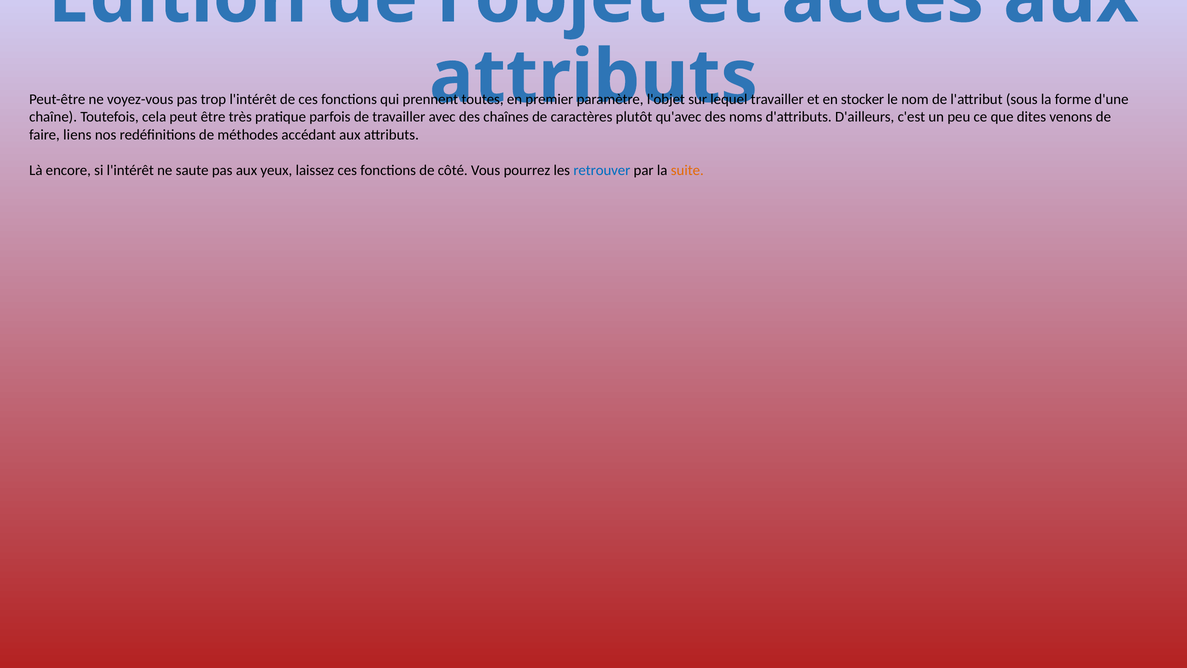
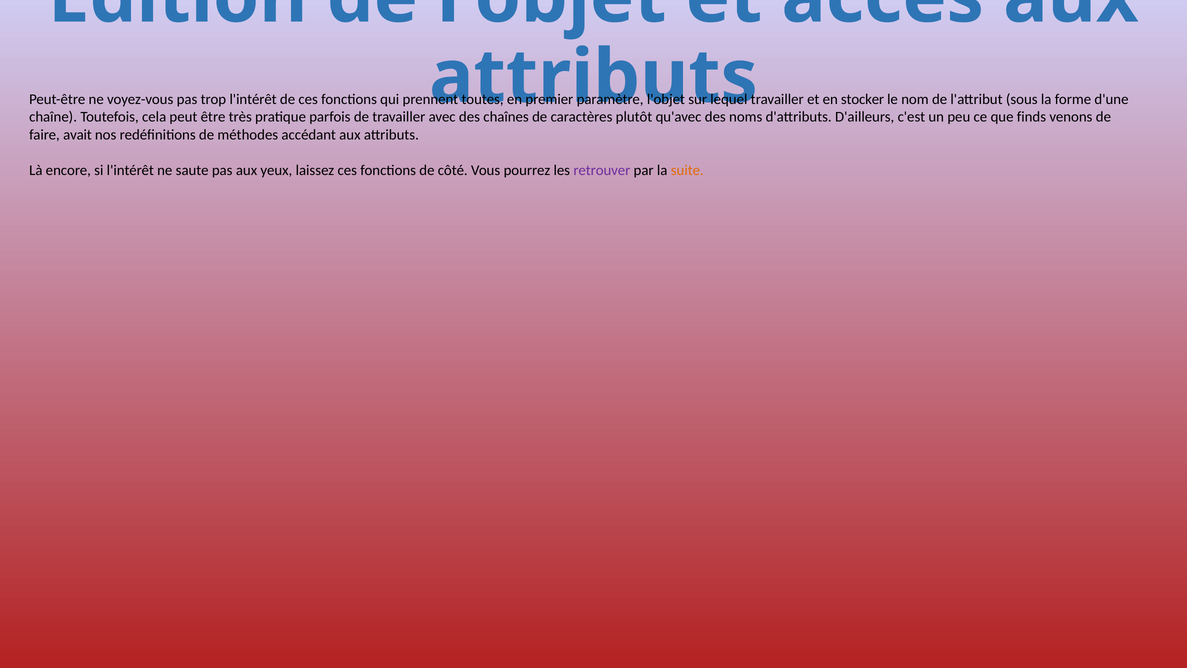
dites: dites -> finds
liens: liens -> avait
retrouver colour: blue -> purple
